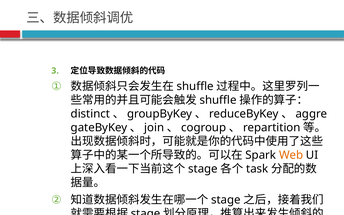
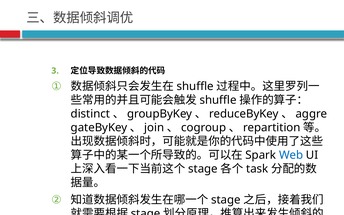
Web colour: orange -> blue
